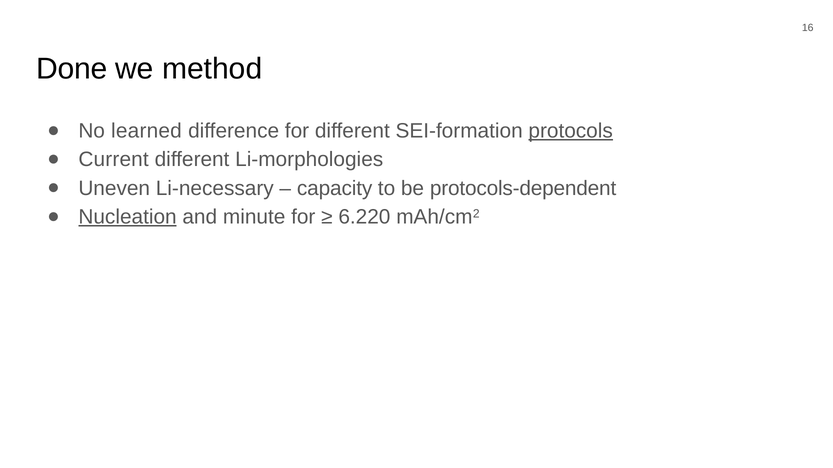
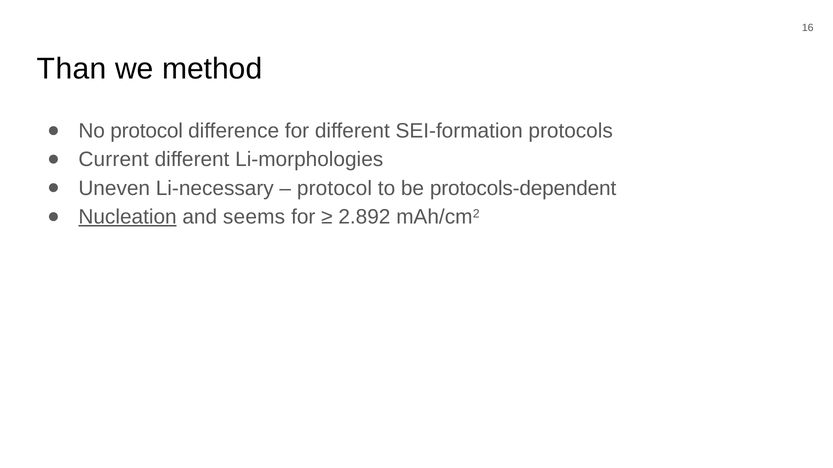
Done: Done -> Than
No learned: learned -> protocol
protocols underline: present -> none
capacity at (335, 188): capacity -> protocol
minute: minute -> seems
6.220: 6.220 -> 2.892
